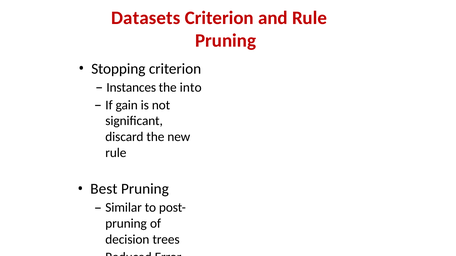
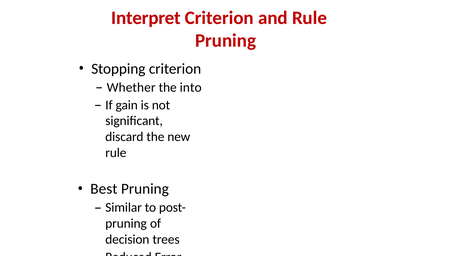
Datasets: Datasets -> Interpret
Instances: Instances -> Whether
